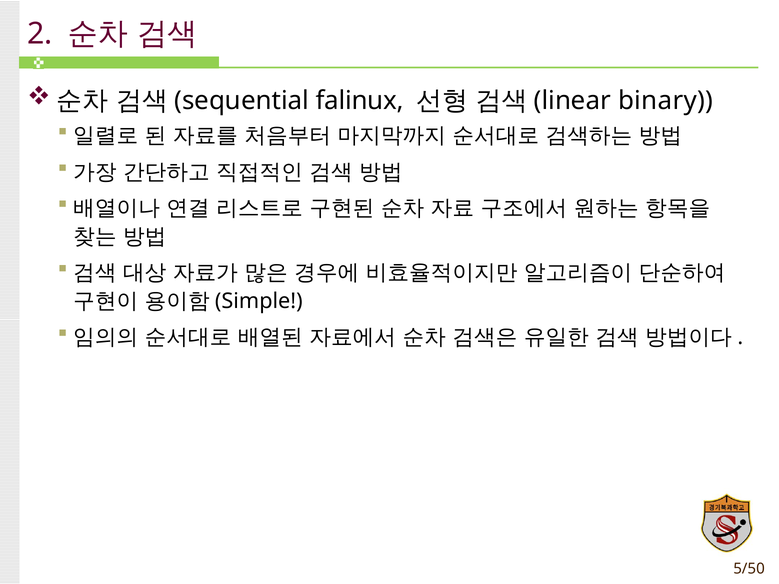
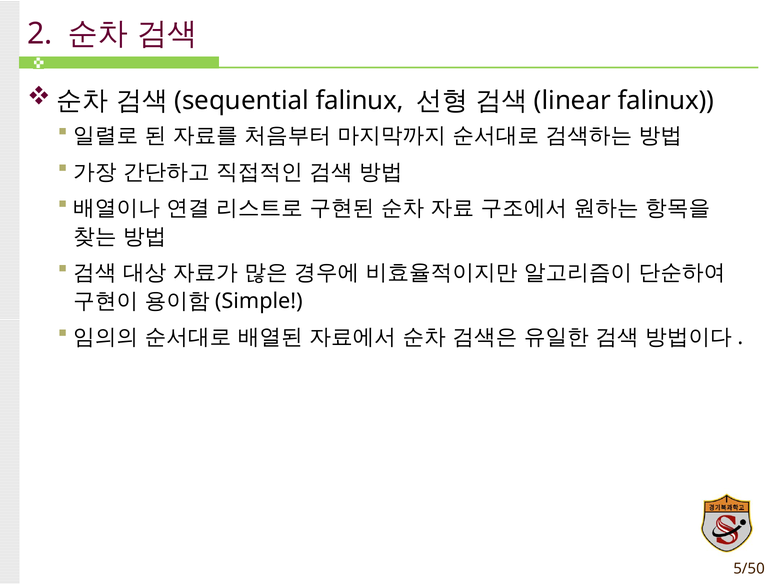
binary at (666, 101): binary -> falinux
